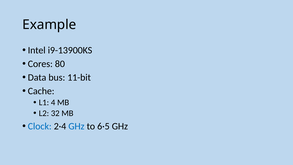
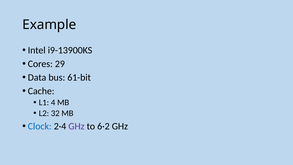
80: 80 -> 29
11-bit: 11-bit -> 61-bit
GHz at (76, 126) colour: blue -> purple
6·5: 6·5 -> 6·2
